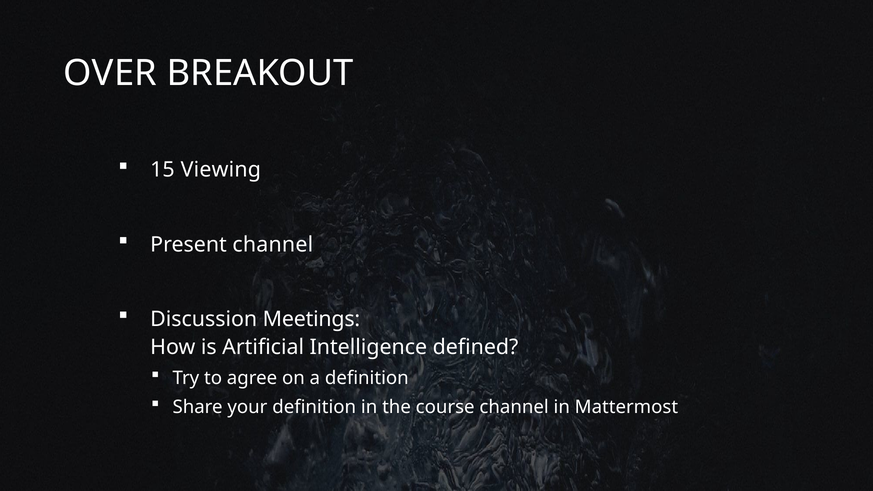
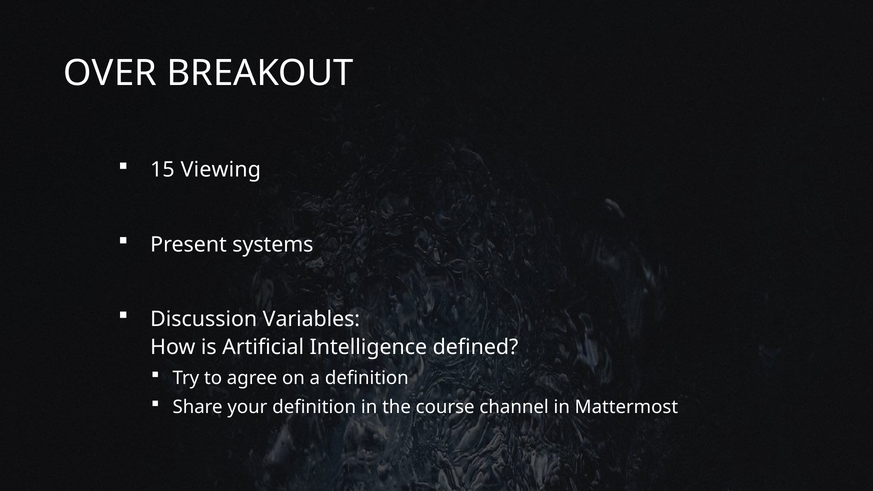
Present channel: channel -> systems
Meetings: Meetings -> Variables
